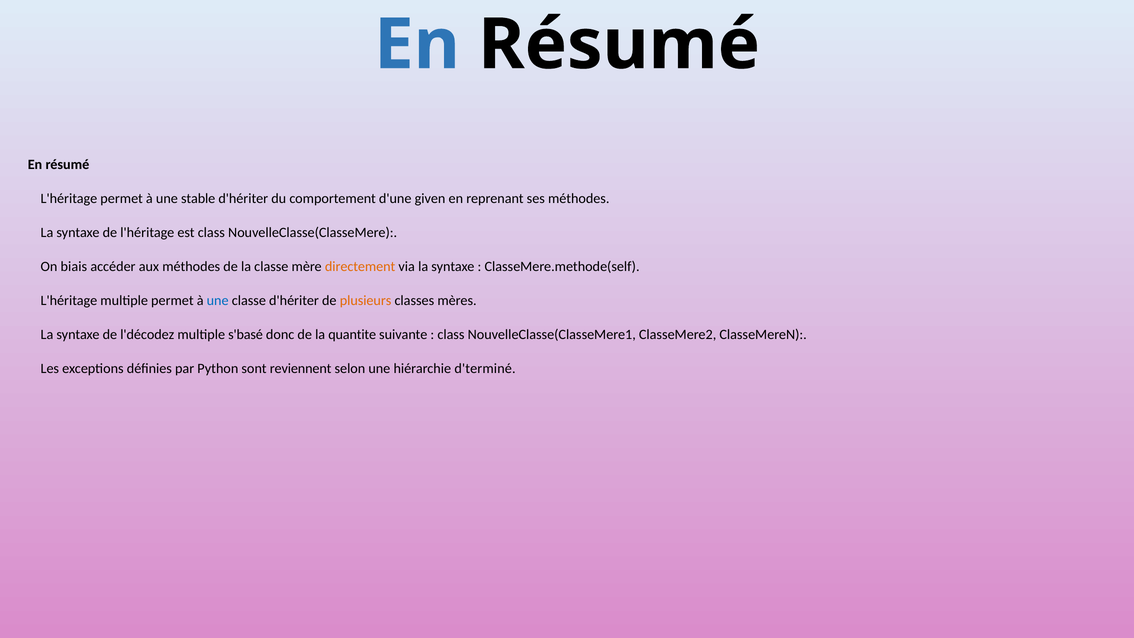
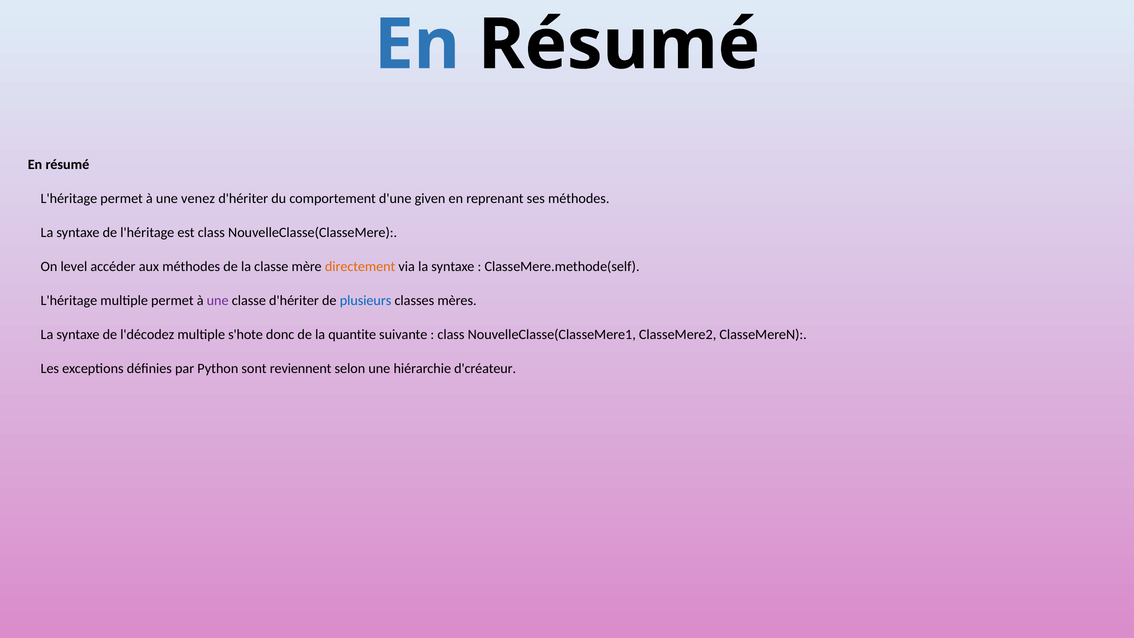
stable: stable -> venez
biais: biais -> level
une at (218, 300) colour: blue -> purple
plusieurs colour: orange -> blue
s'basé: s'basé -> s'hote
d'terminé: d'terminé -> d'créateur
